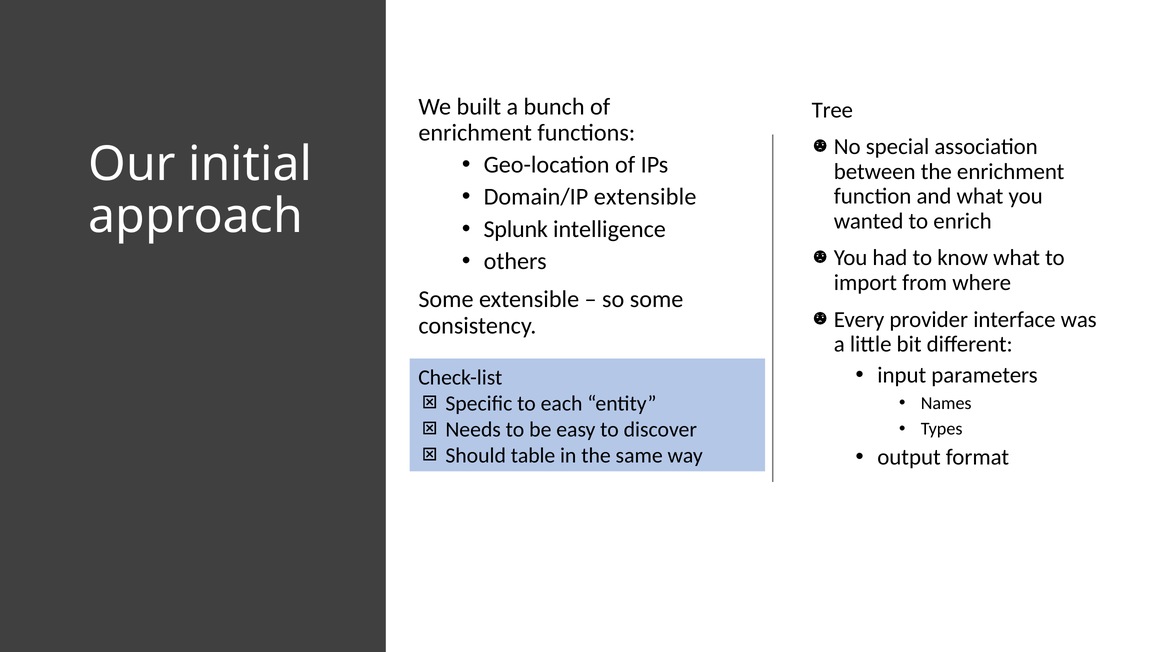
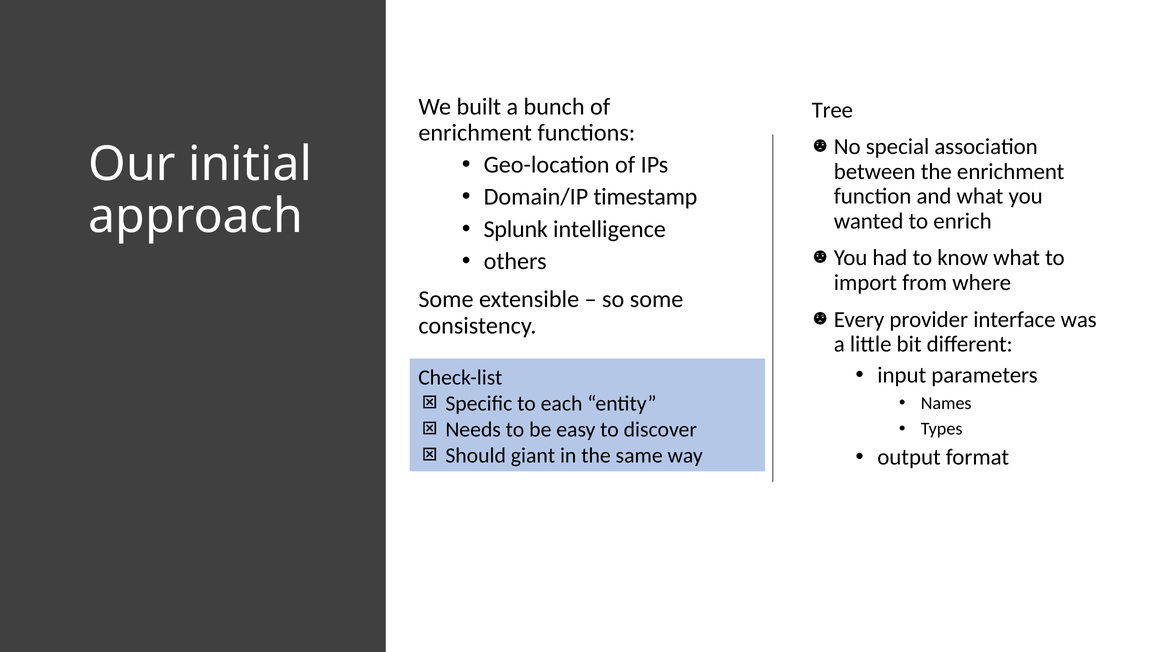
Domain/IP extensible: extensible -> timestamp
table: table -> giant
